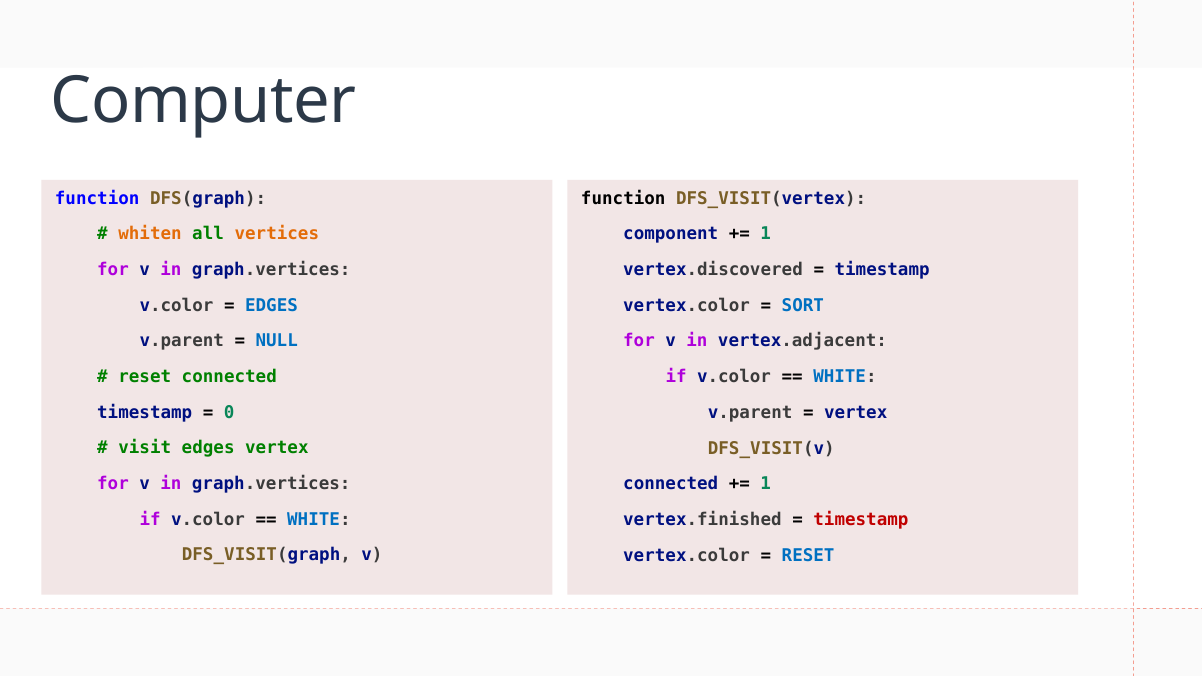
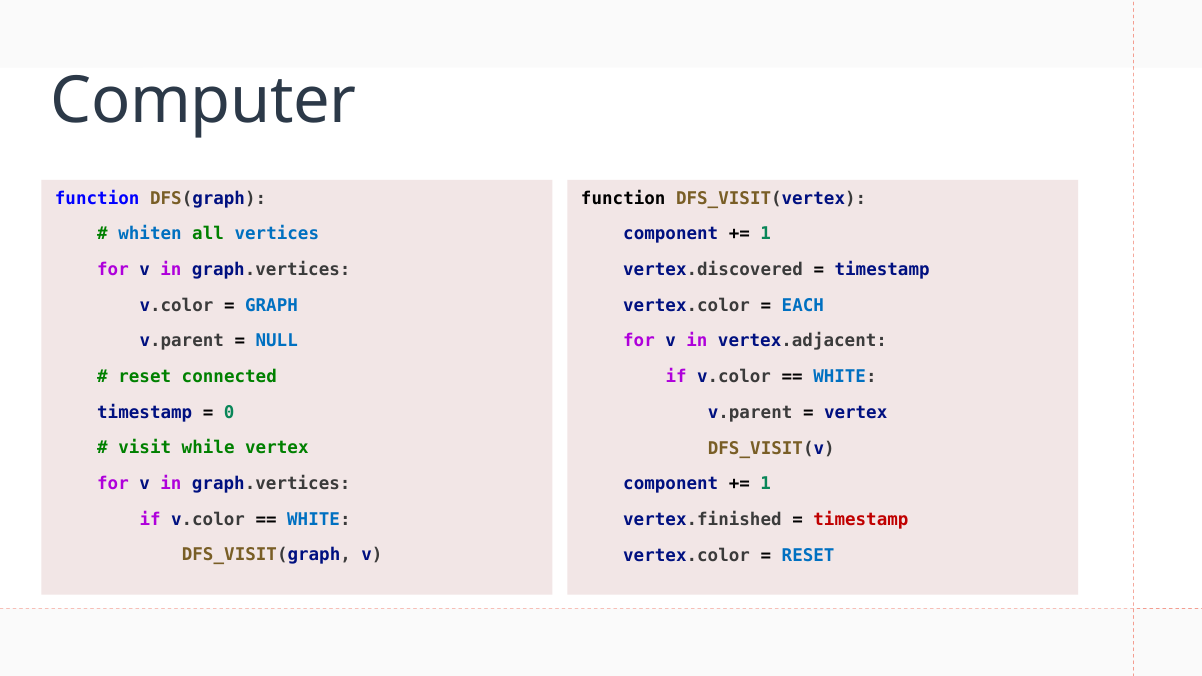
whiten colour: orange -> blue
vertices colour: orange -> blue
EDGES at (272, 305): EDGES -> GRAPH
SORT: SORT -> EACH
visit edges: edges -> while
connected at (671, 484): connected -> component
